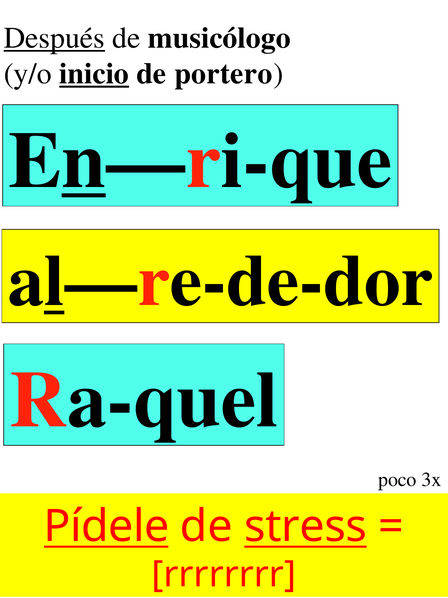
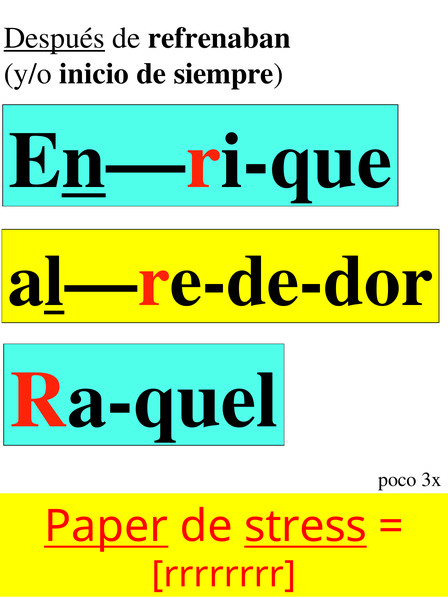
musicólogo: musicólogo -> refrenaban
inicio underline: present -> none
portero: portero -> siempre
Pídele: Pídele -> Paper
